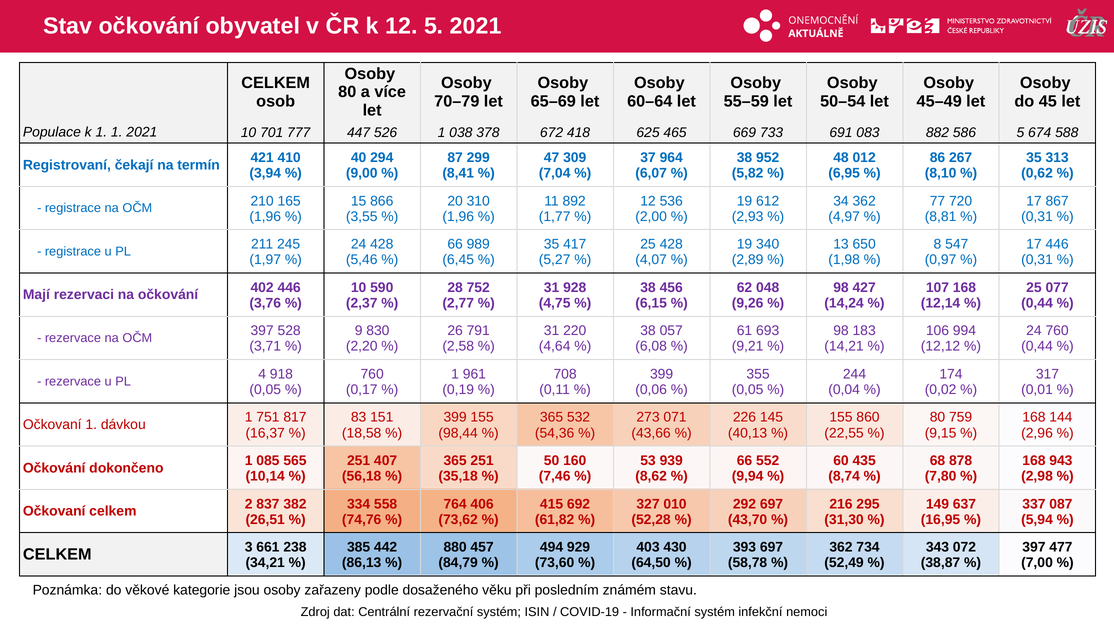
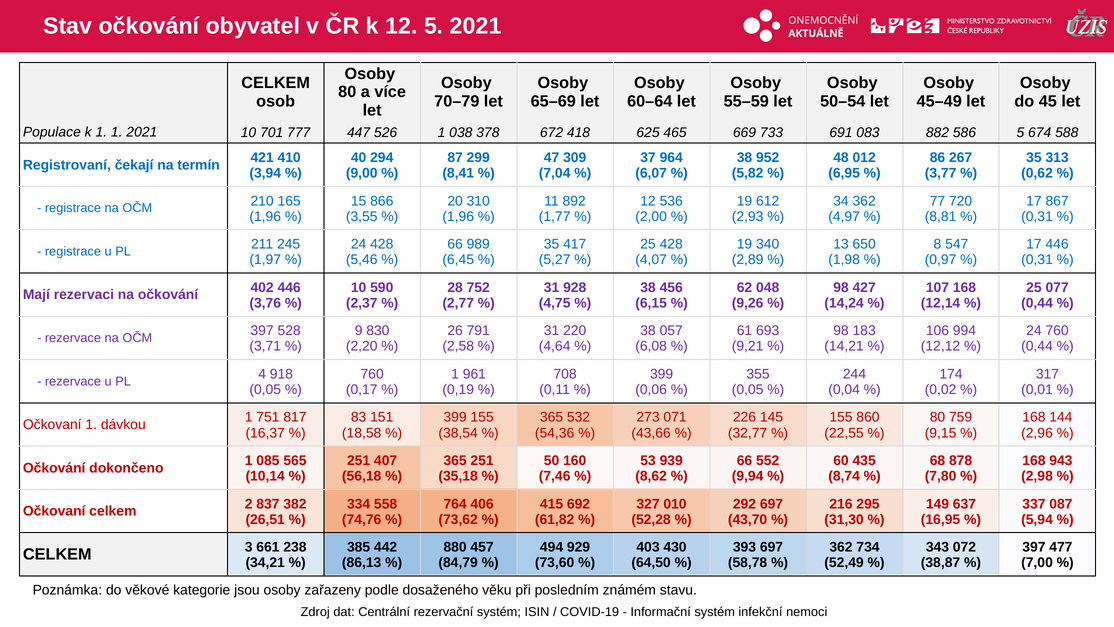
8,10: 8,10 -> 3,77
98,44: 98,44 -> 38,54
40,13: 40,13 -> 32,77
